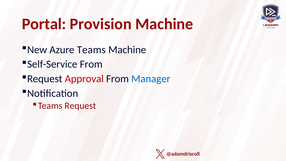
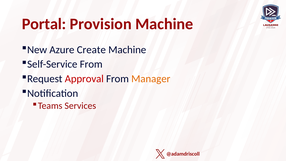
Azure Teams: Teams -> Create
Manager colour: blue -> orange
Teams Request: Request -> Services
